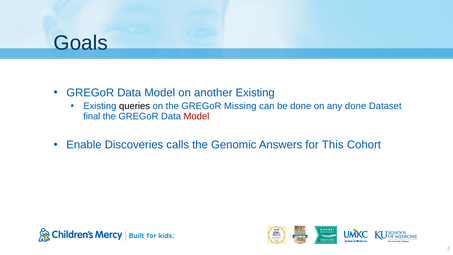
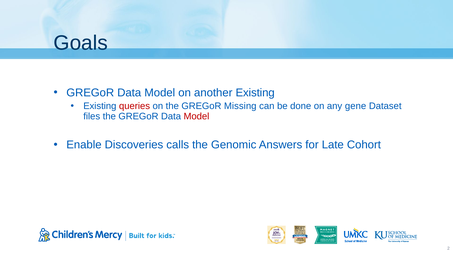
queries colour: black -> red
any done: done -> gene
final: final -> files
This: This -> Late
